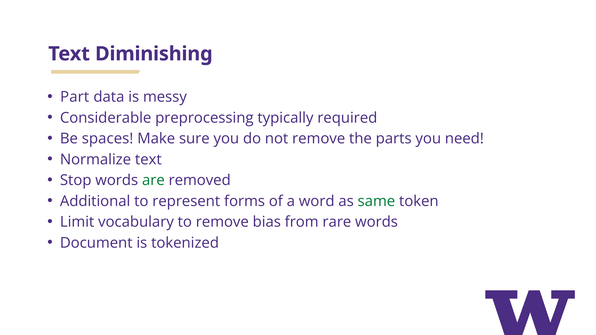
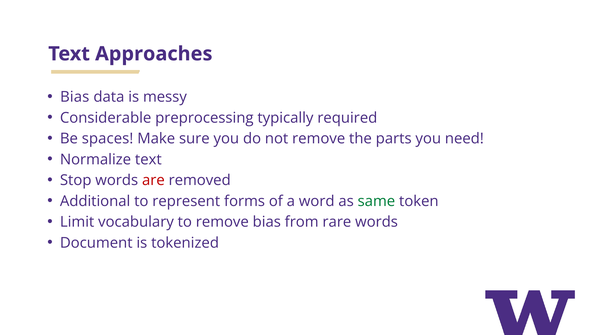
Diminishing: Diminishing -> Approaches
Part at (75, 97): Part -> Bias
are colour: green -> red
